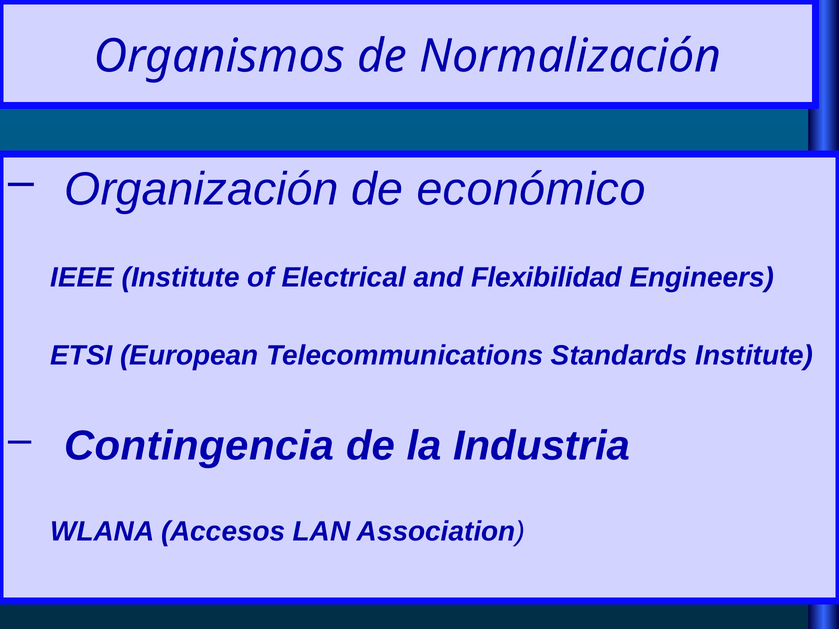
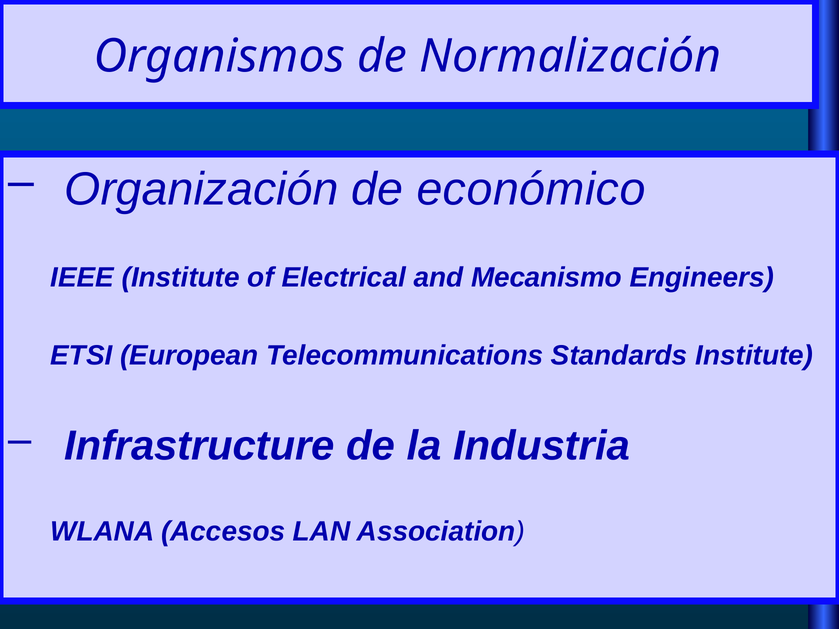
Flexibilidad: Flexibilidad -> Mecanismo
Contingencia: Contingencia -> Infrastructure
